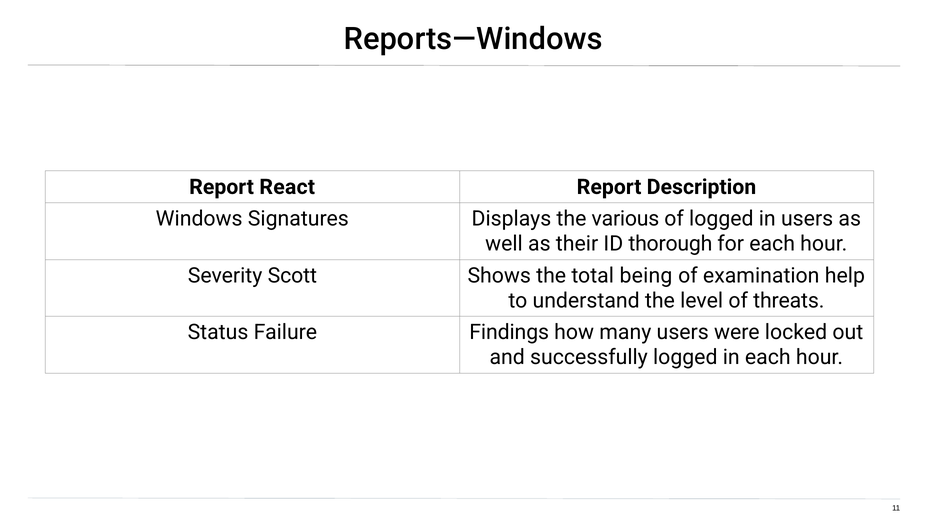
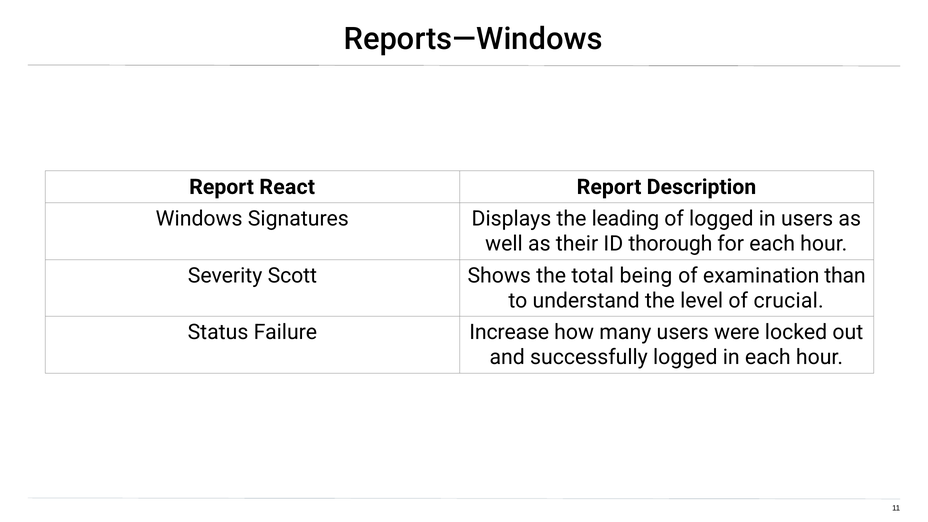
various: various -> leading
help: help -> than
threats: threats -> crucial
Findings: Findings -> Increase
